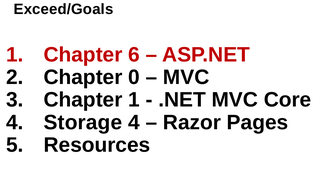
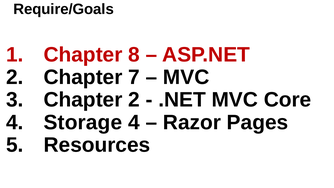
Exceed/Goals: Exceed/Goals -> Require/Goals
6: 6 -> 8
0: 0 -> 7
Chapter 1: 1 -> 2
